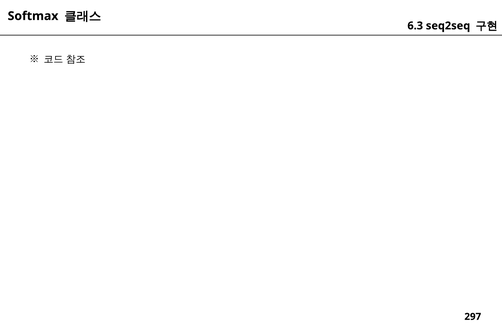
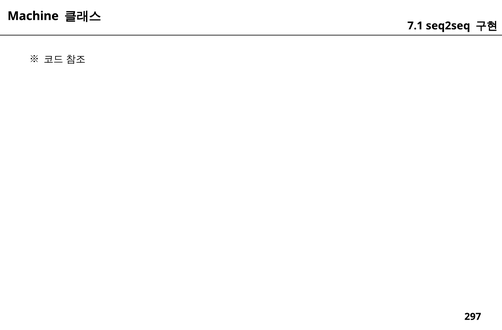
Softmax: Softmax -> Machine
6.3: 6.3 -> 7.1
